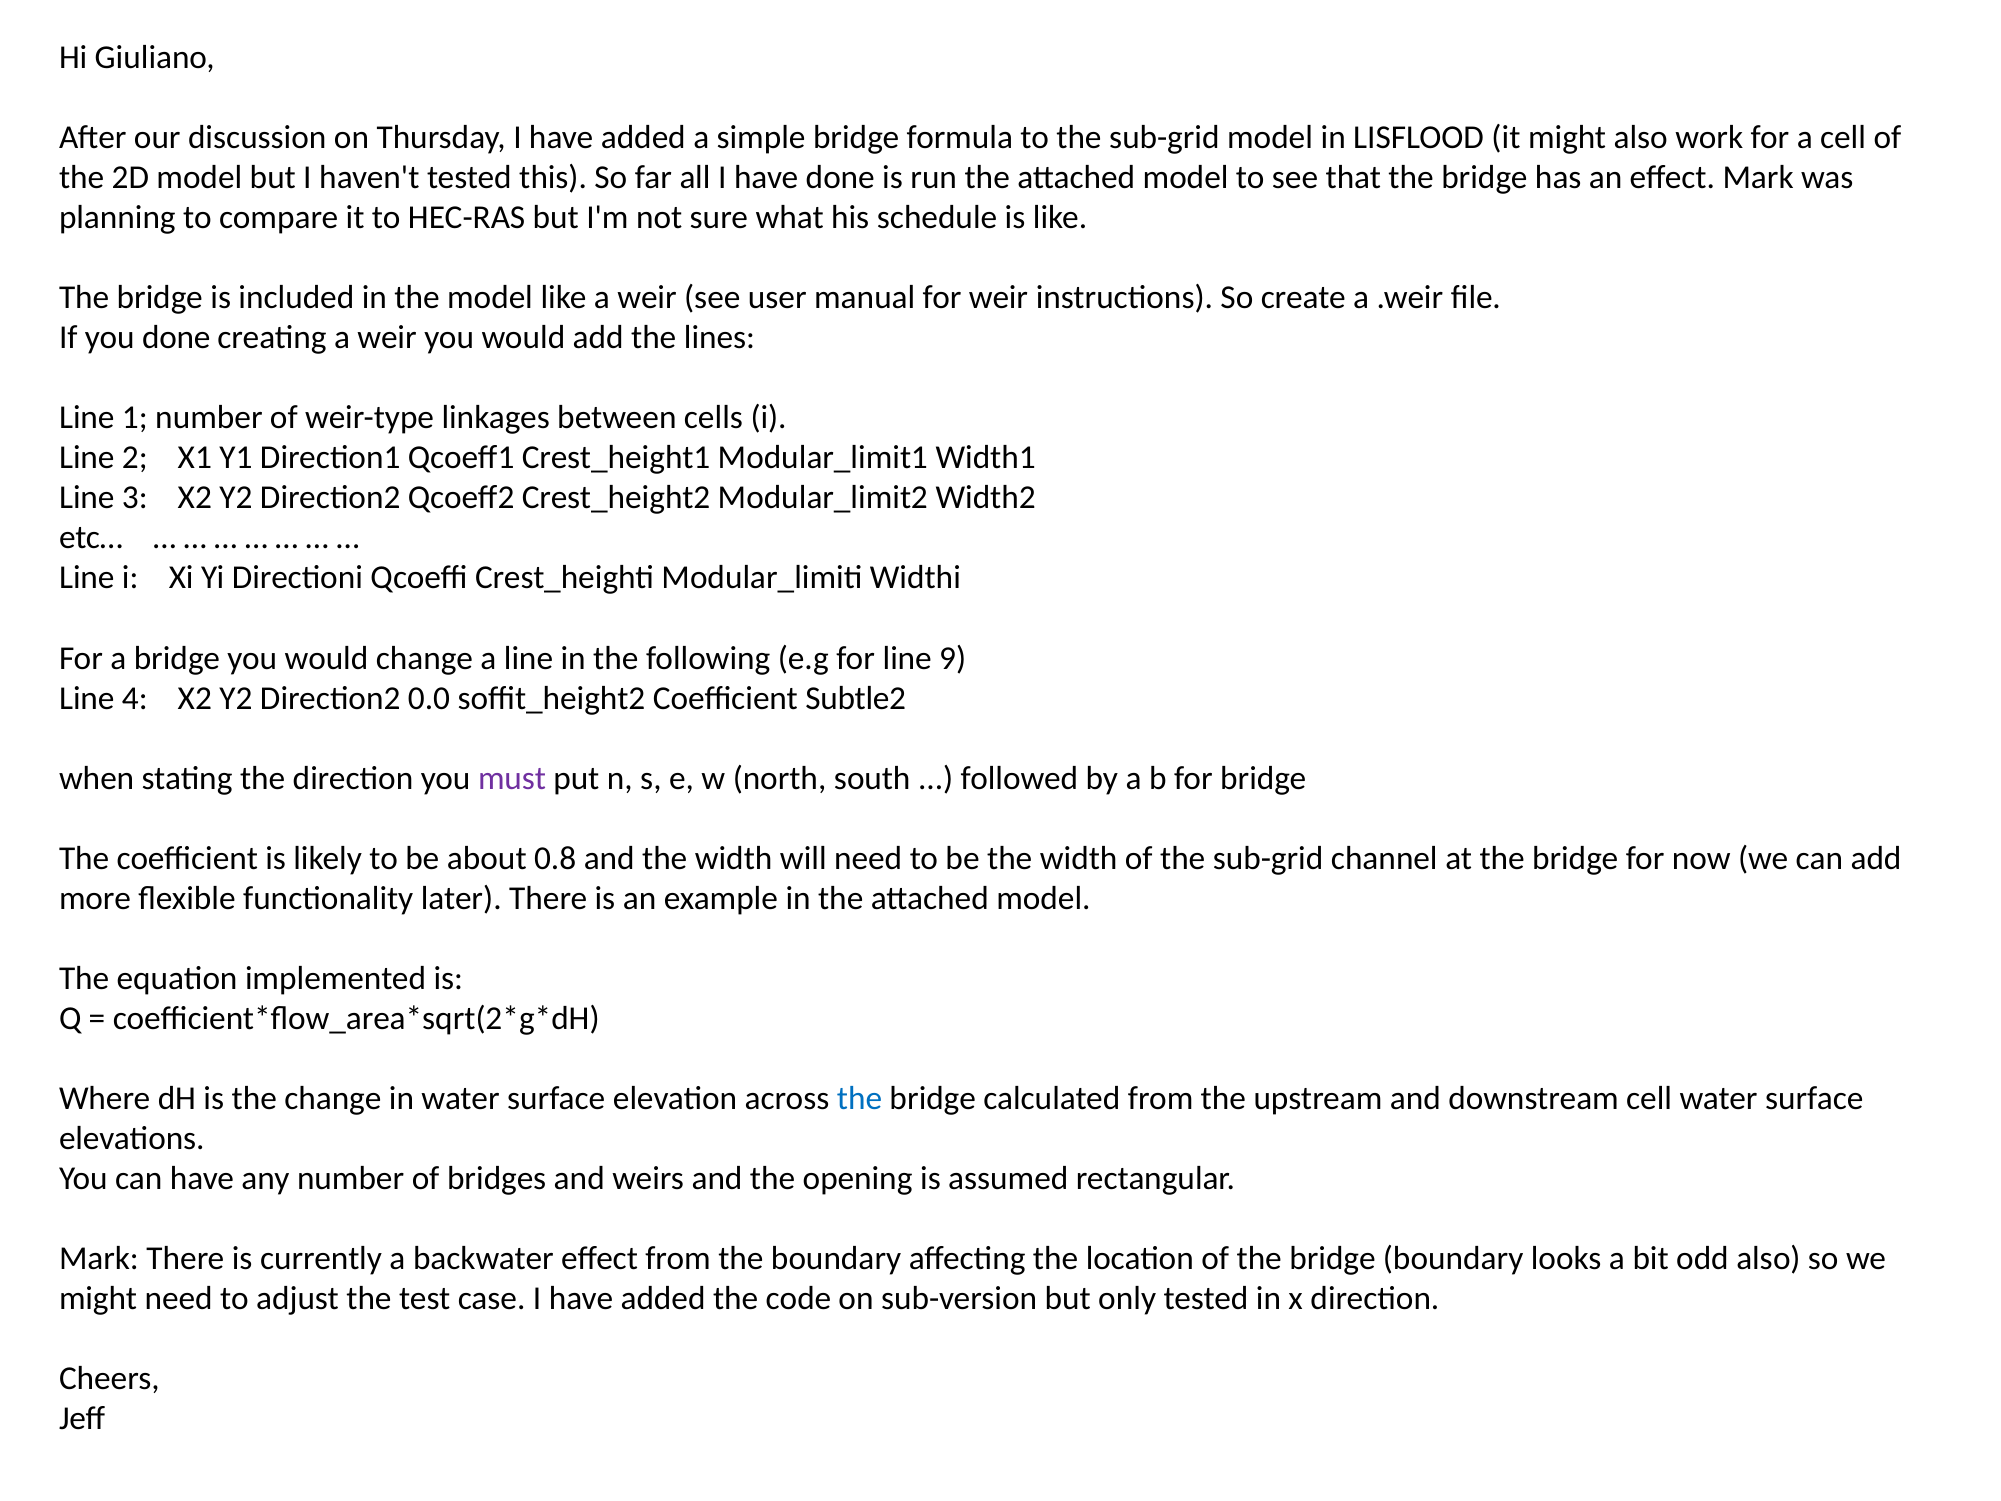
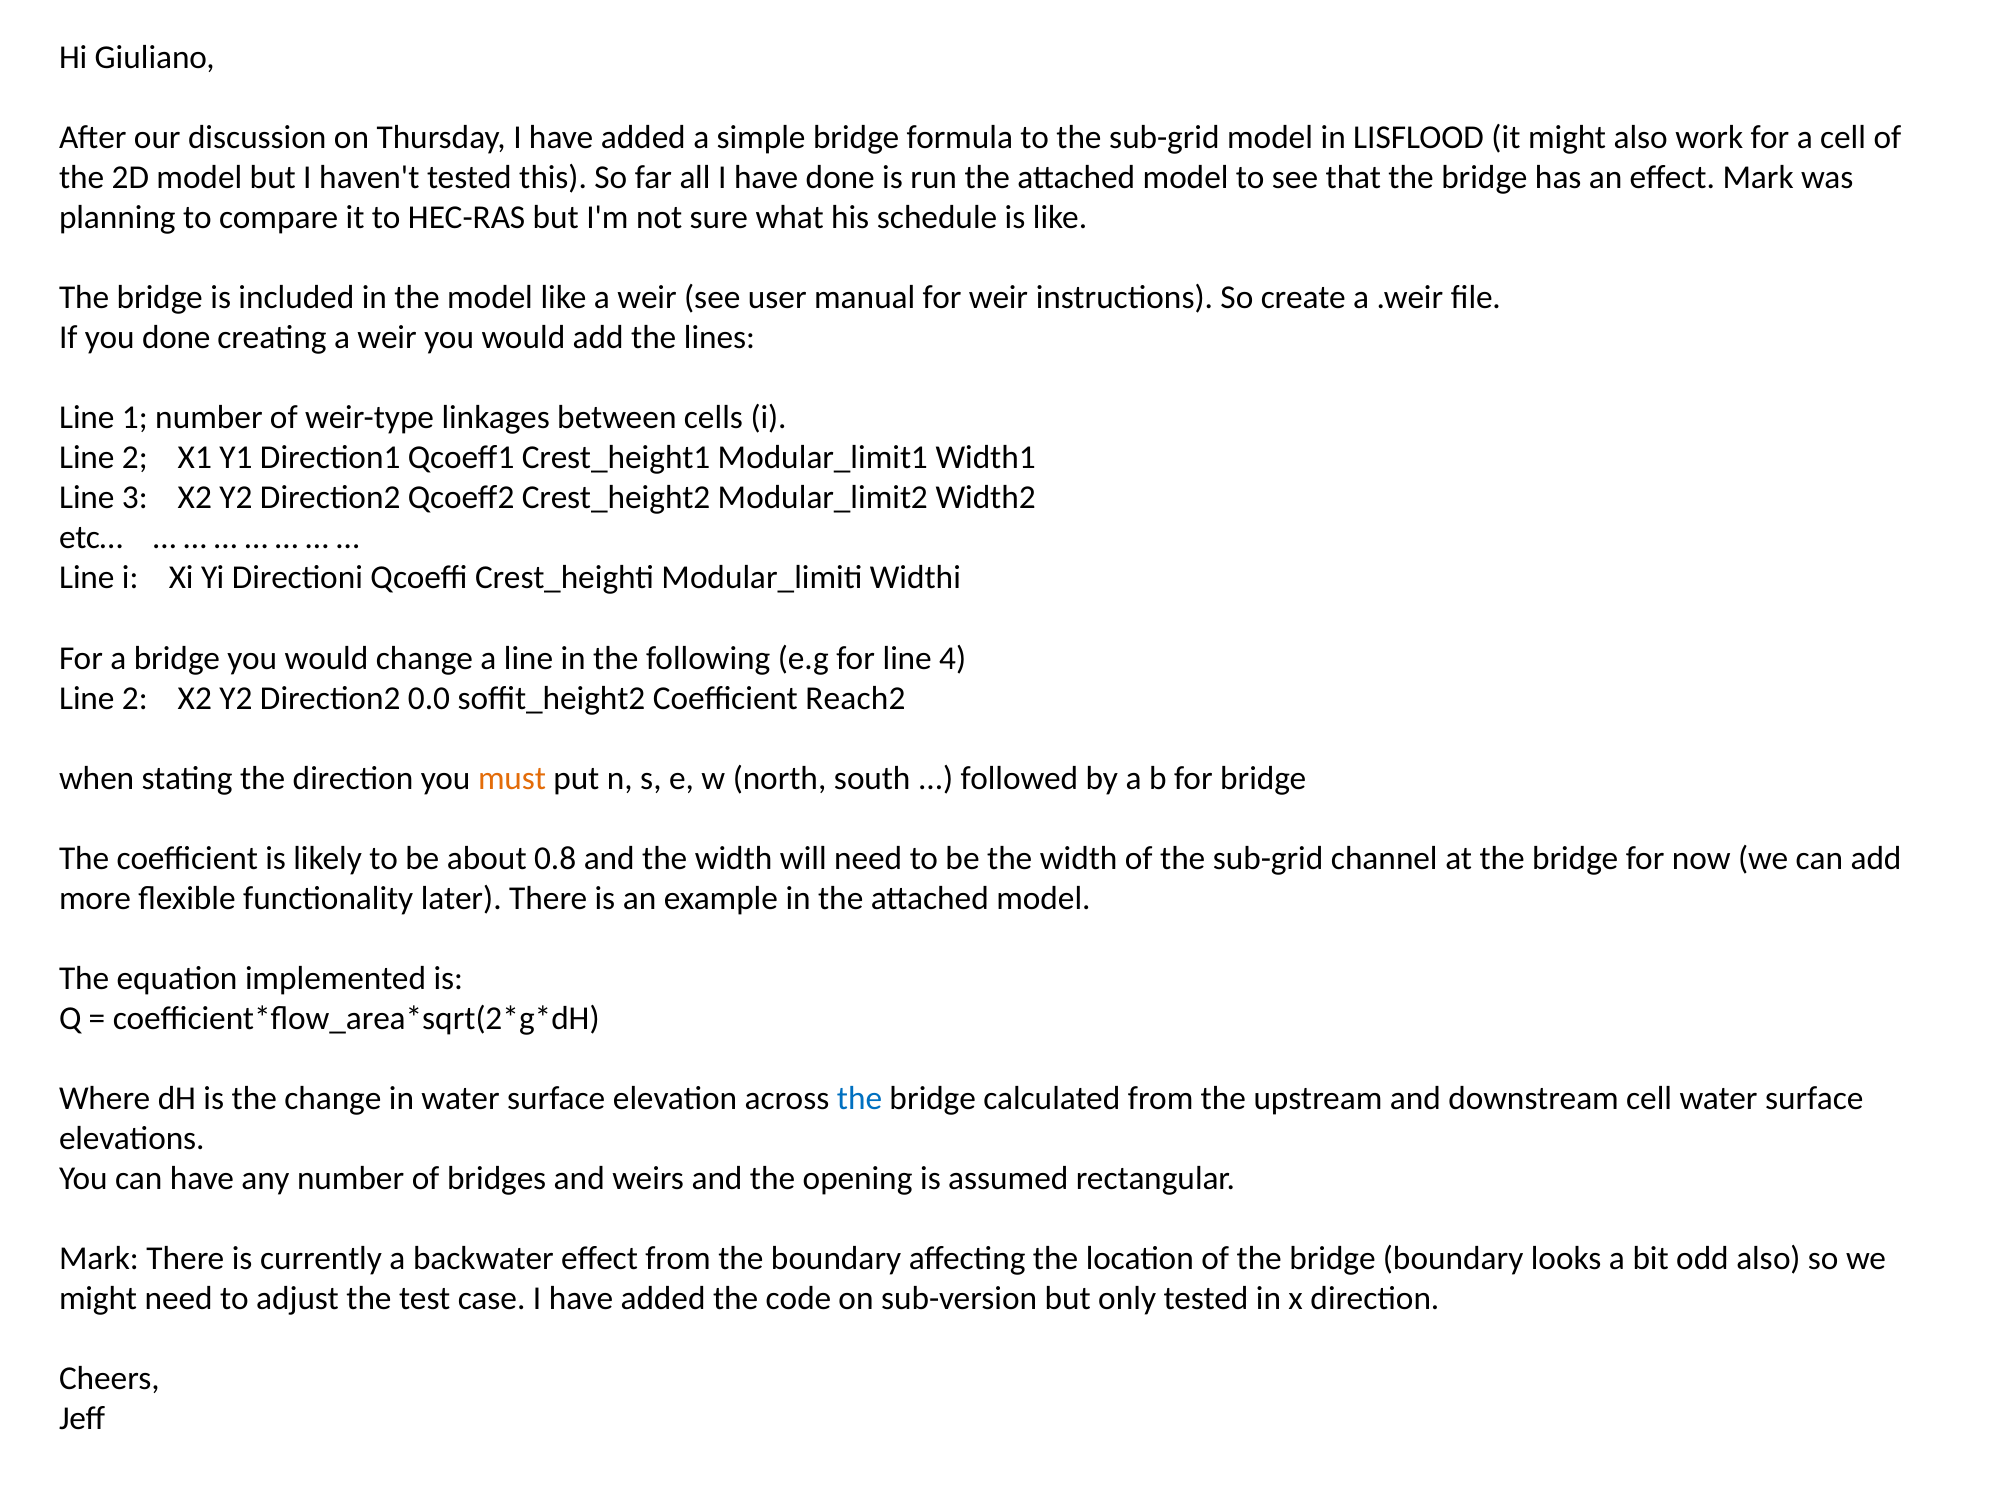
9: 9 -> 4
4 at (135, 698): 4 -> 2
Subtle2: Subtle2 -> Reach2
must colour: purple -> orange
